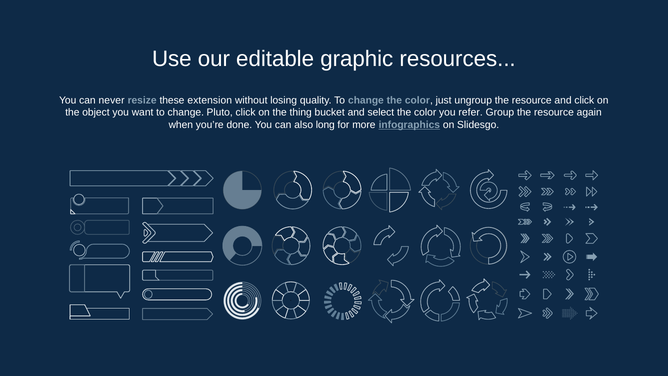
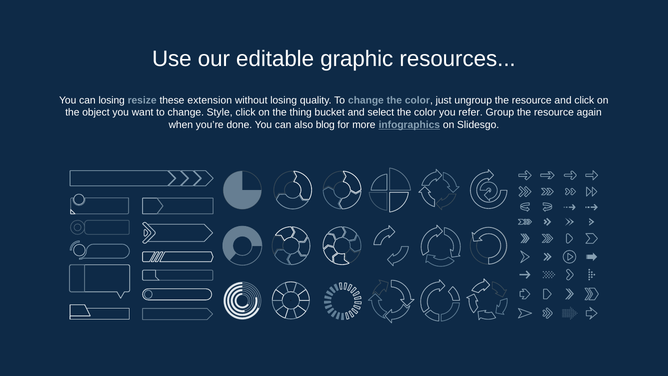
can never: never -> losing
Pluto: Pluto -> Style
long: long -> blog
